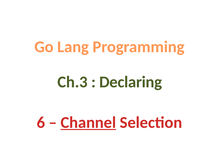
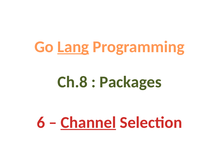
Lang underline: none -> present
Ch.3: Ch.3 -> Ch.8
Declaring: Declaring -> Packages
